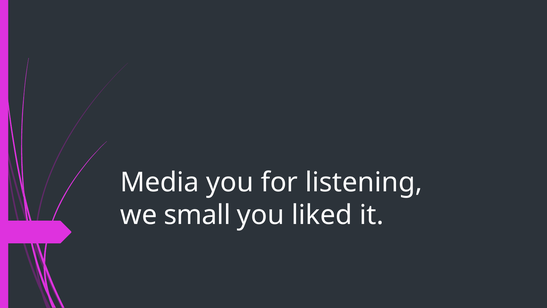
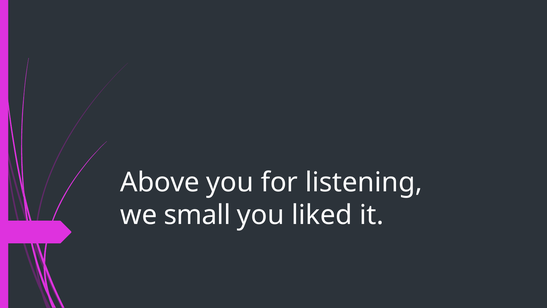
Media: Media -> Above
